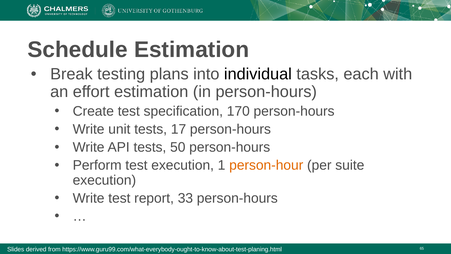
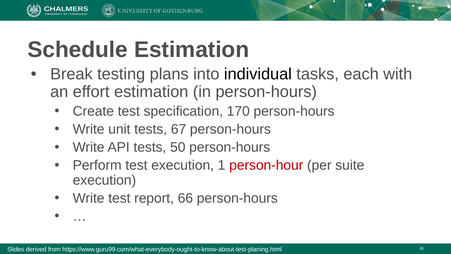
17: 17 -> 67
person-hour colour: orange -> red
33: 33 -> 66
